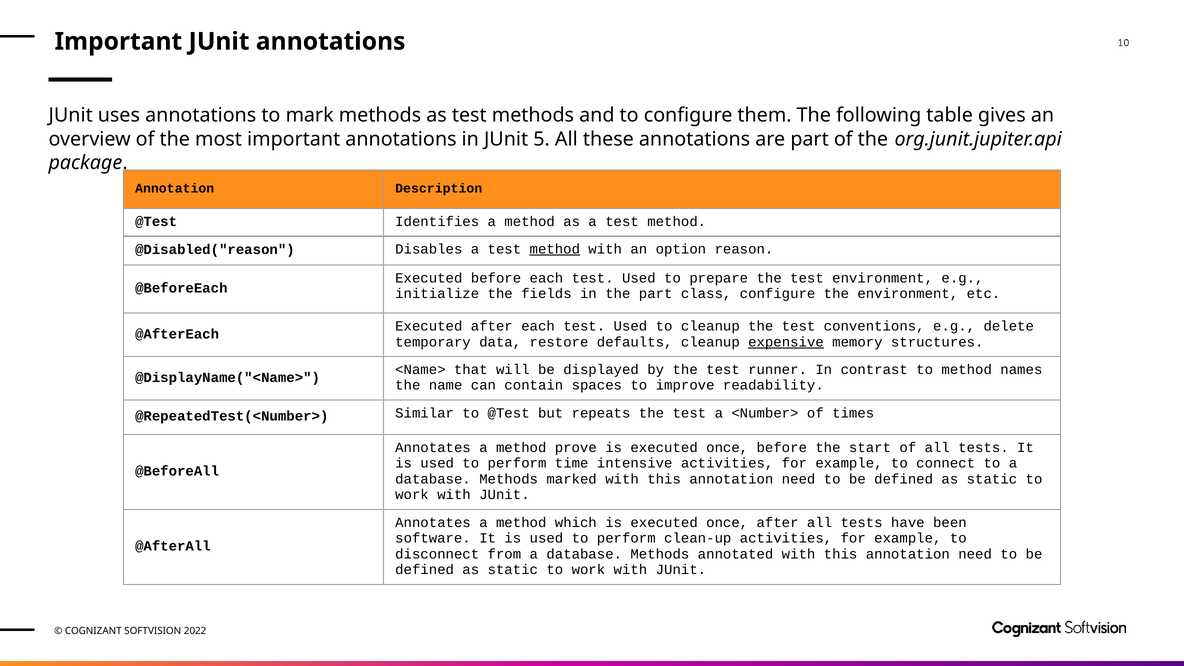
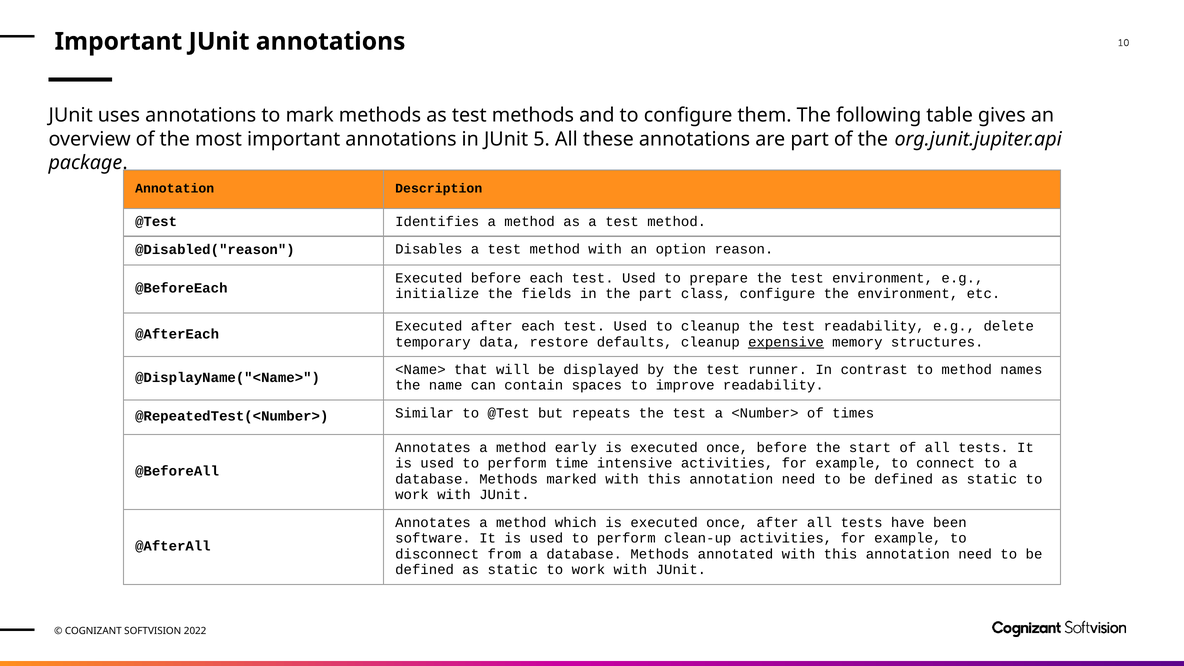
method at (555, 249) underline: present -> none
test conventions: conventions -> readability
prove: prove -> early
